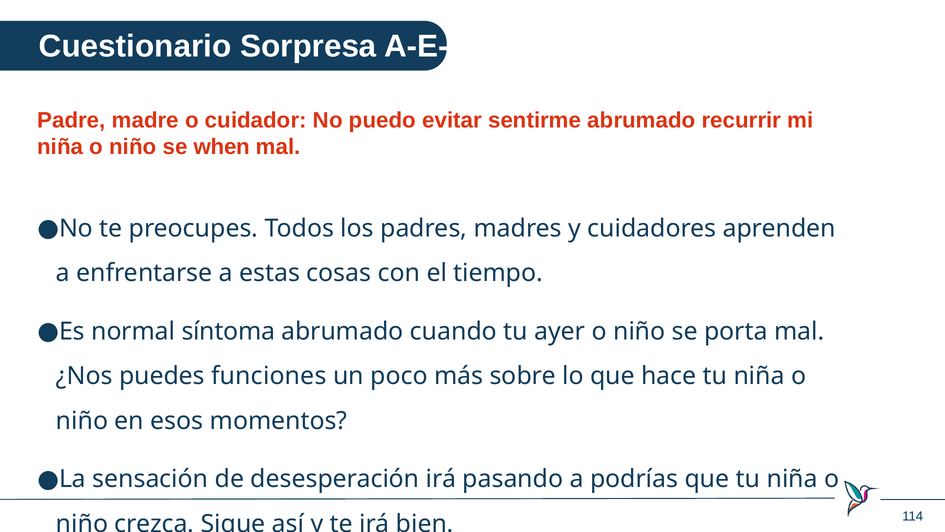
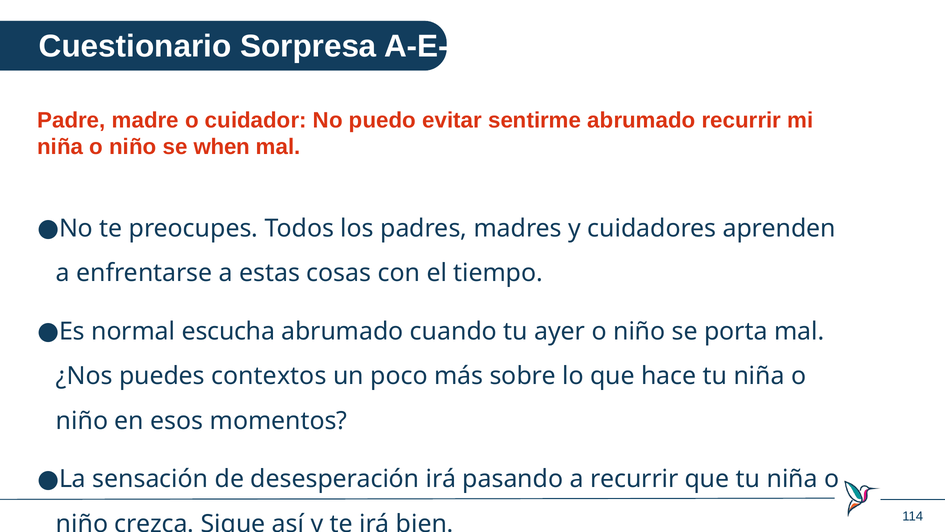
síntoma: síntoma -> escucha
funciones: funciones -> contextos
a podrías: podrías -> recurrir
